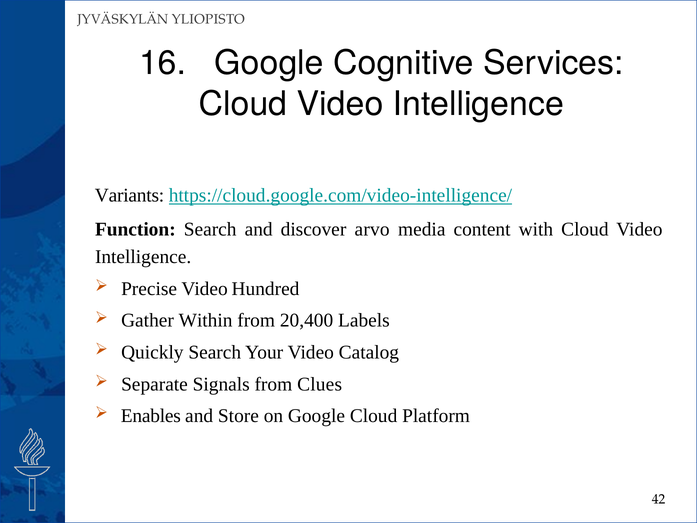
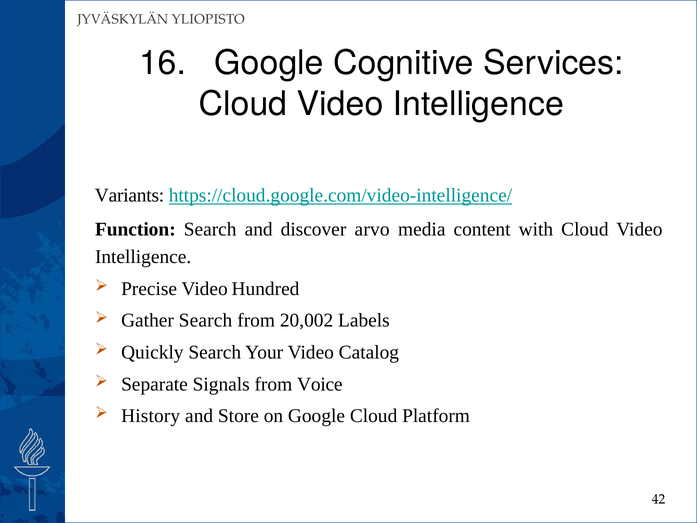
Gather Within: Within -> Search
20,400: 20,400 -> 20,002
Clues: Clues -> Voice
Enables: Enables -> History
